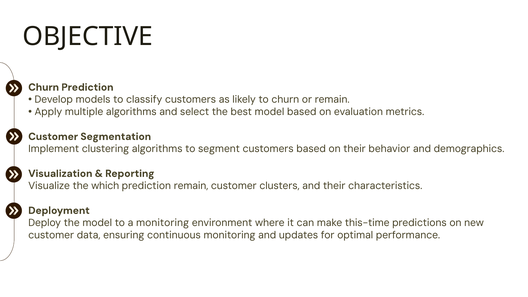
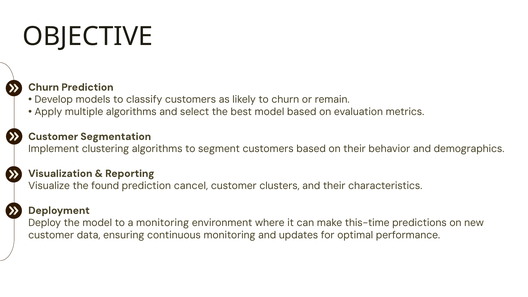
which: which -> found
prediction remain: remain -> cancel
